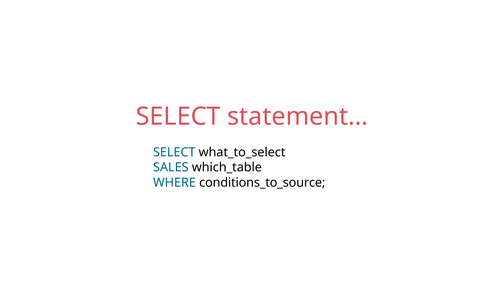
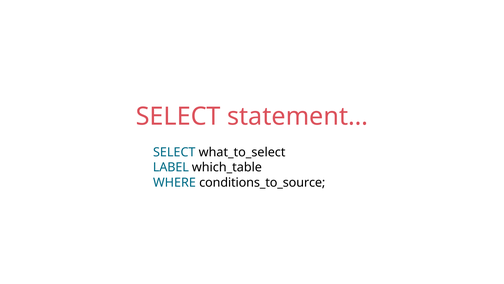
SALES: SALES -> LABEL
